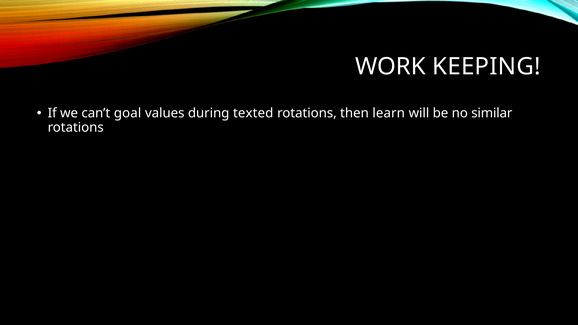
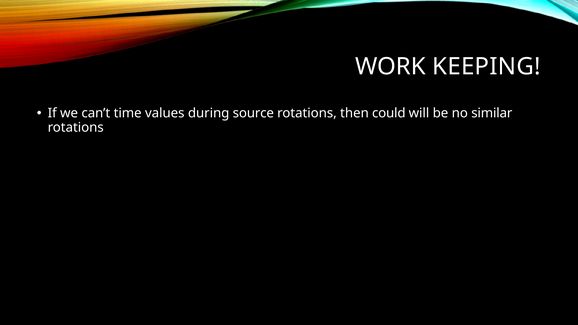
goal: goal -> time
texted: texted -> source
learn: learn -> could
